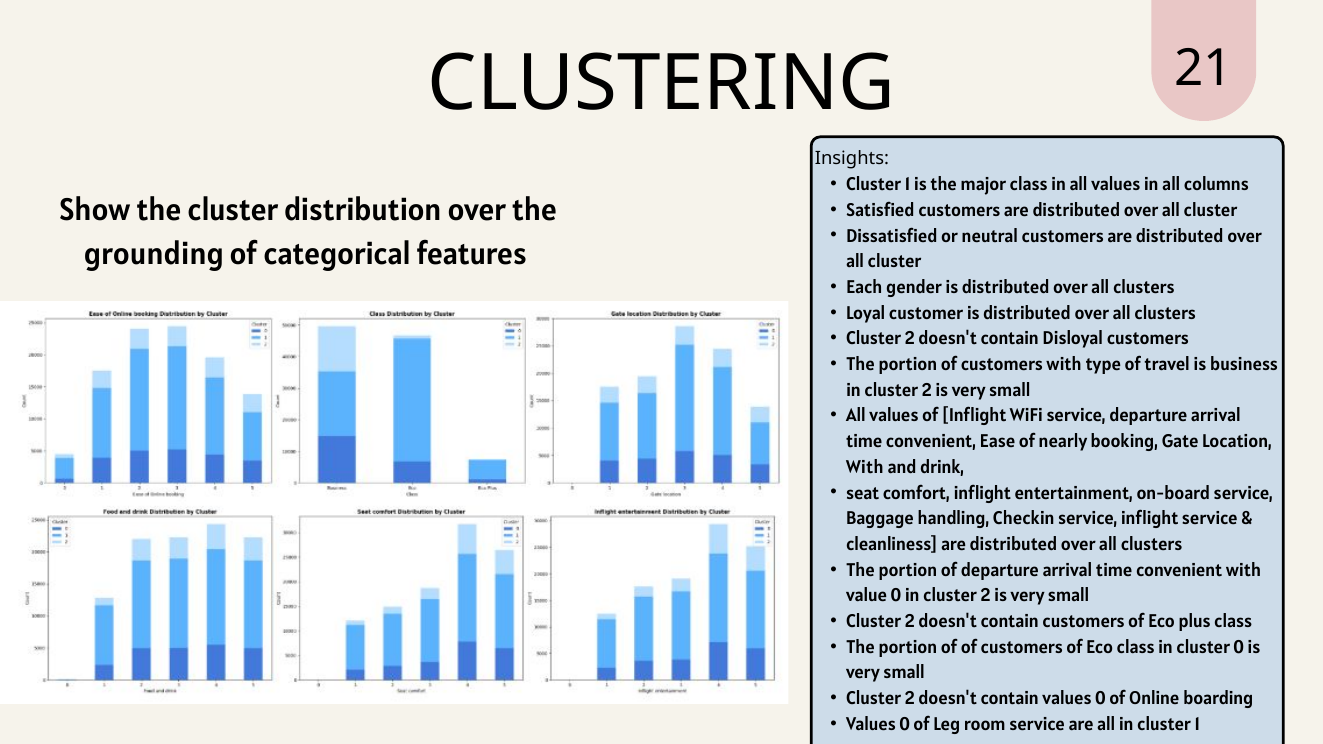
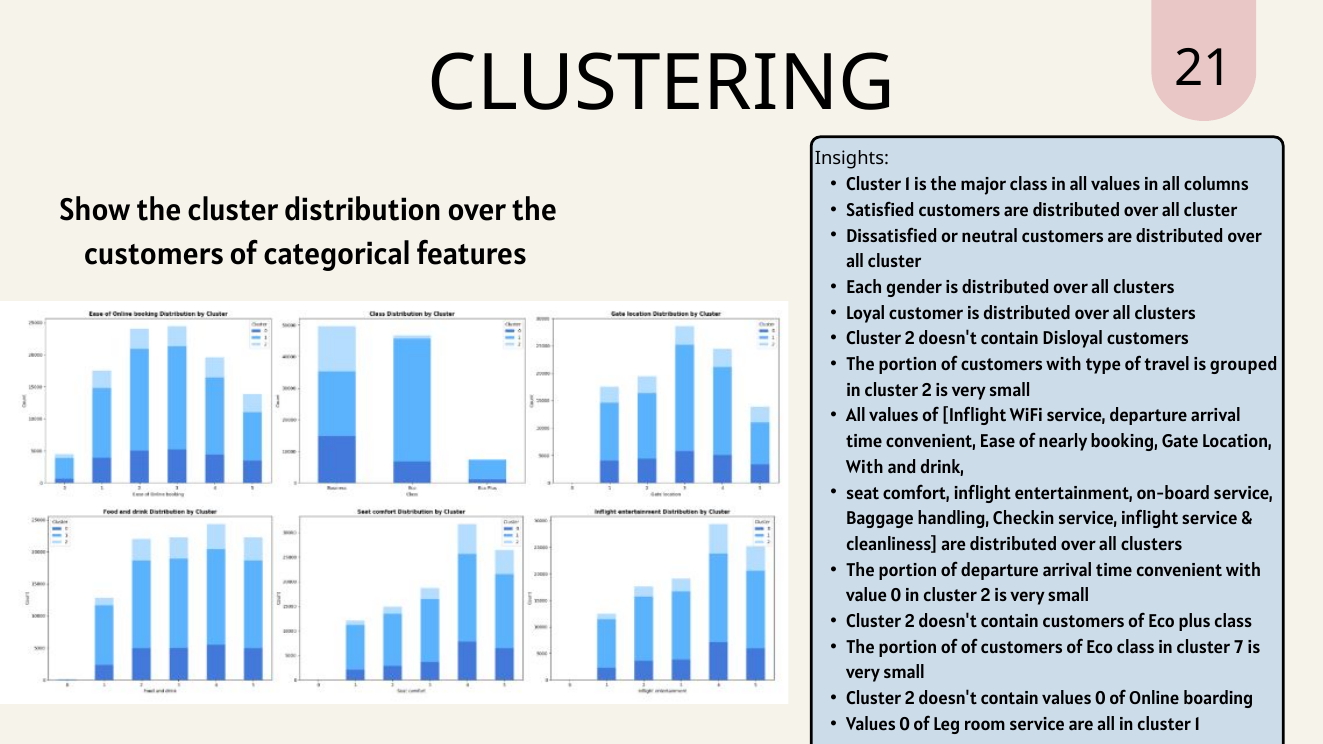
grounding at (154, 254): grounding -> customers
business: business -> grouped
cluster 0: 0 -> 7
